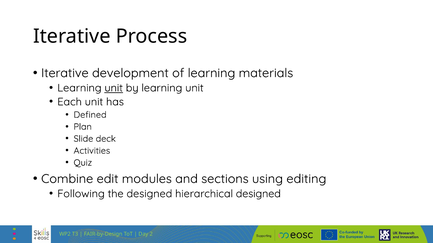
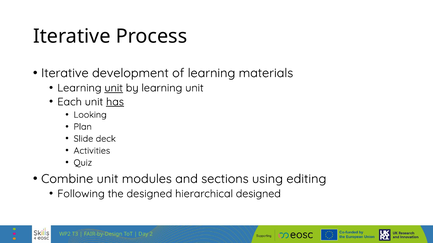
has underline: none -> present
Defined: Defined -> Looking
Combine edit: edit -> unit
